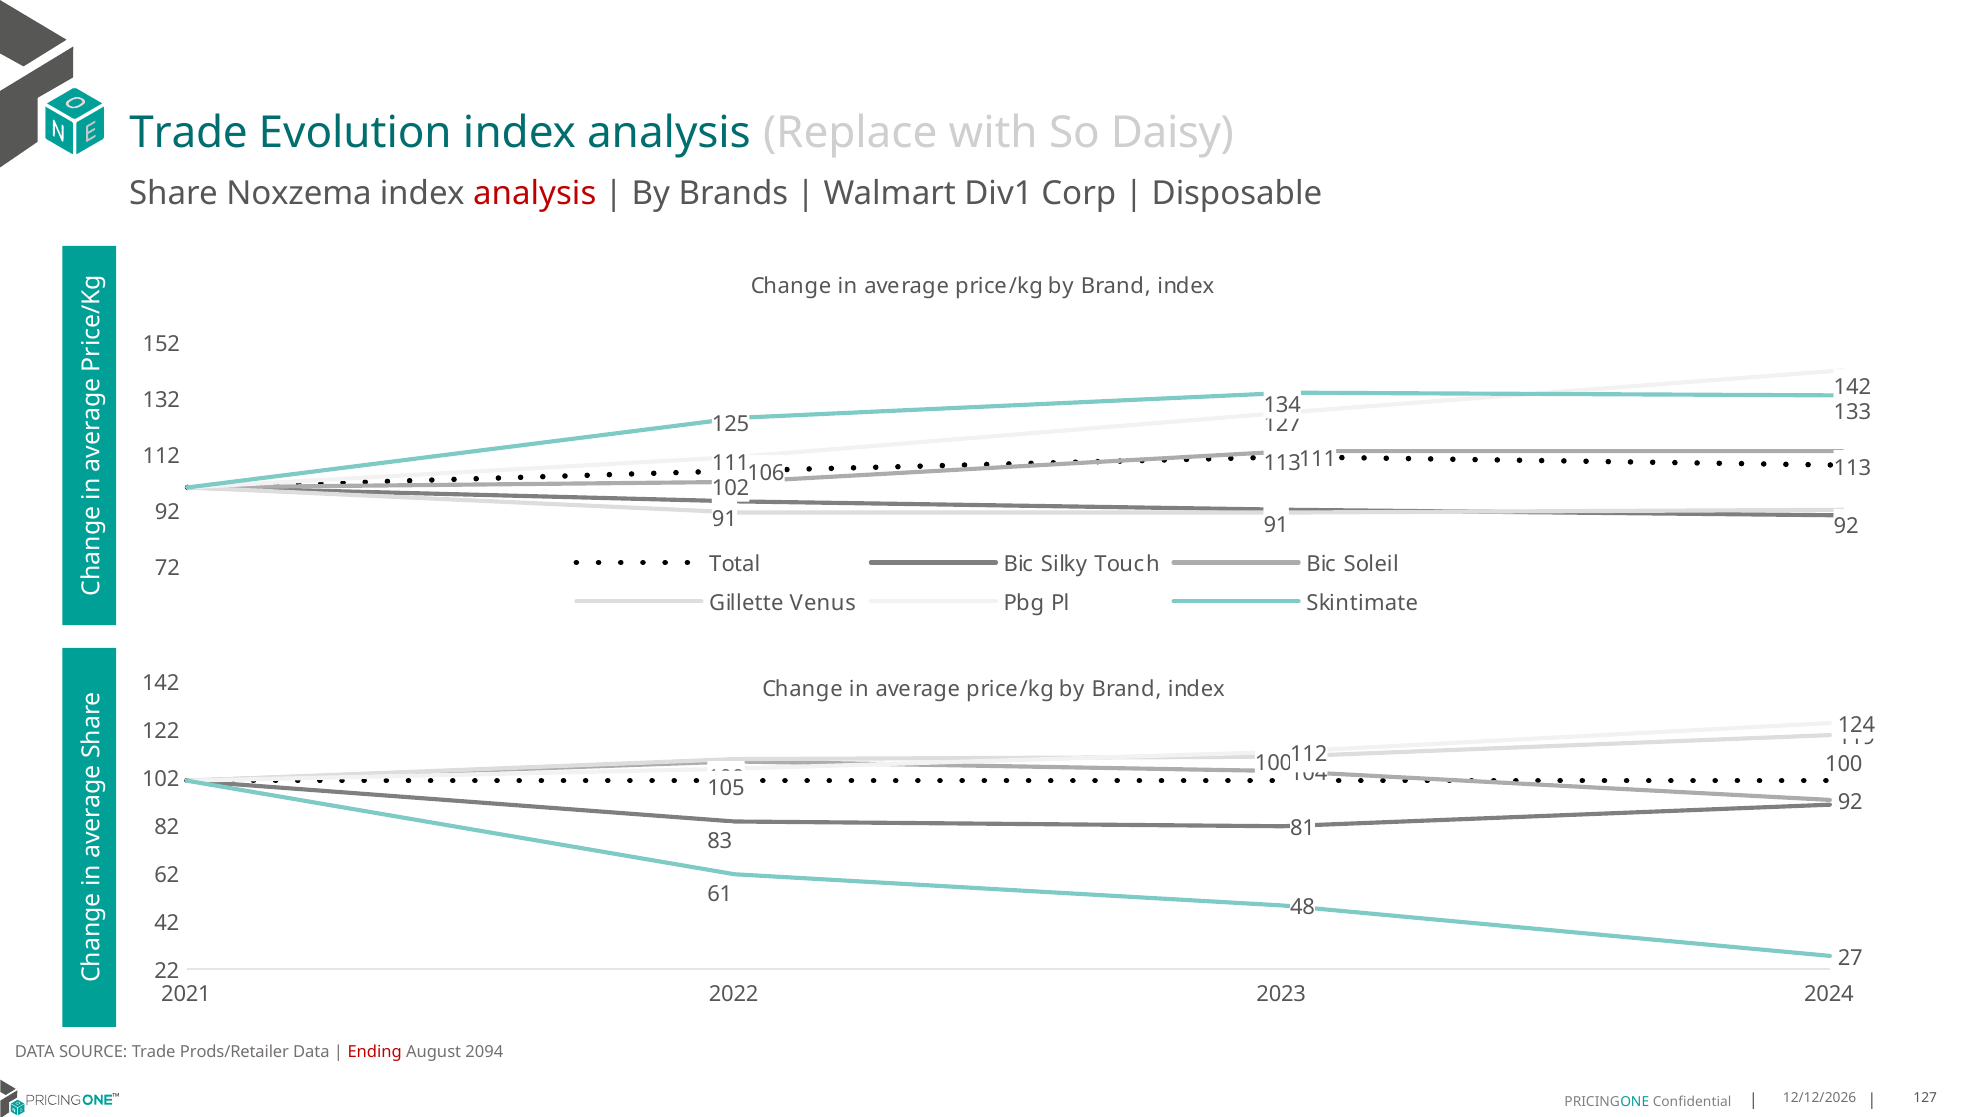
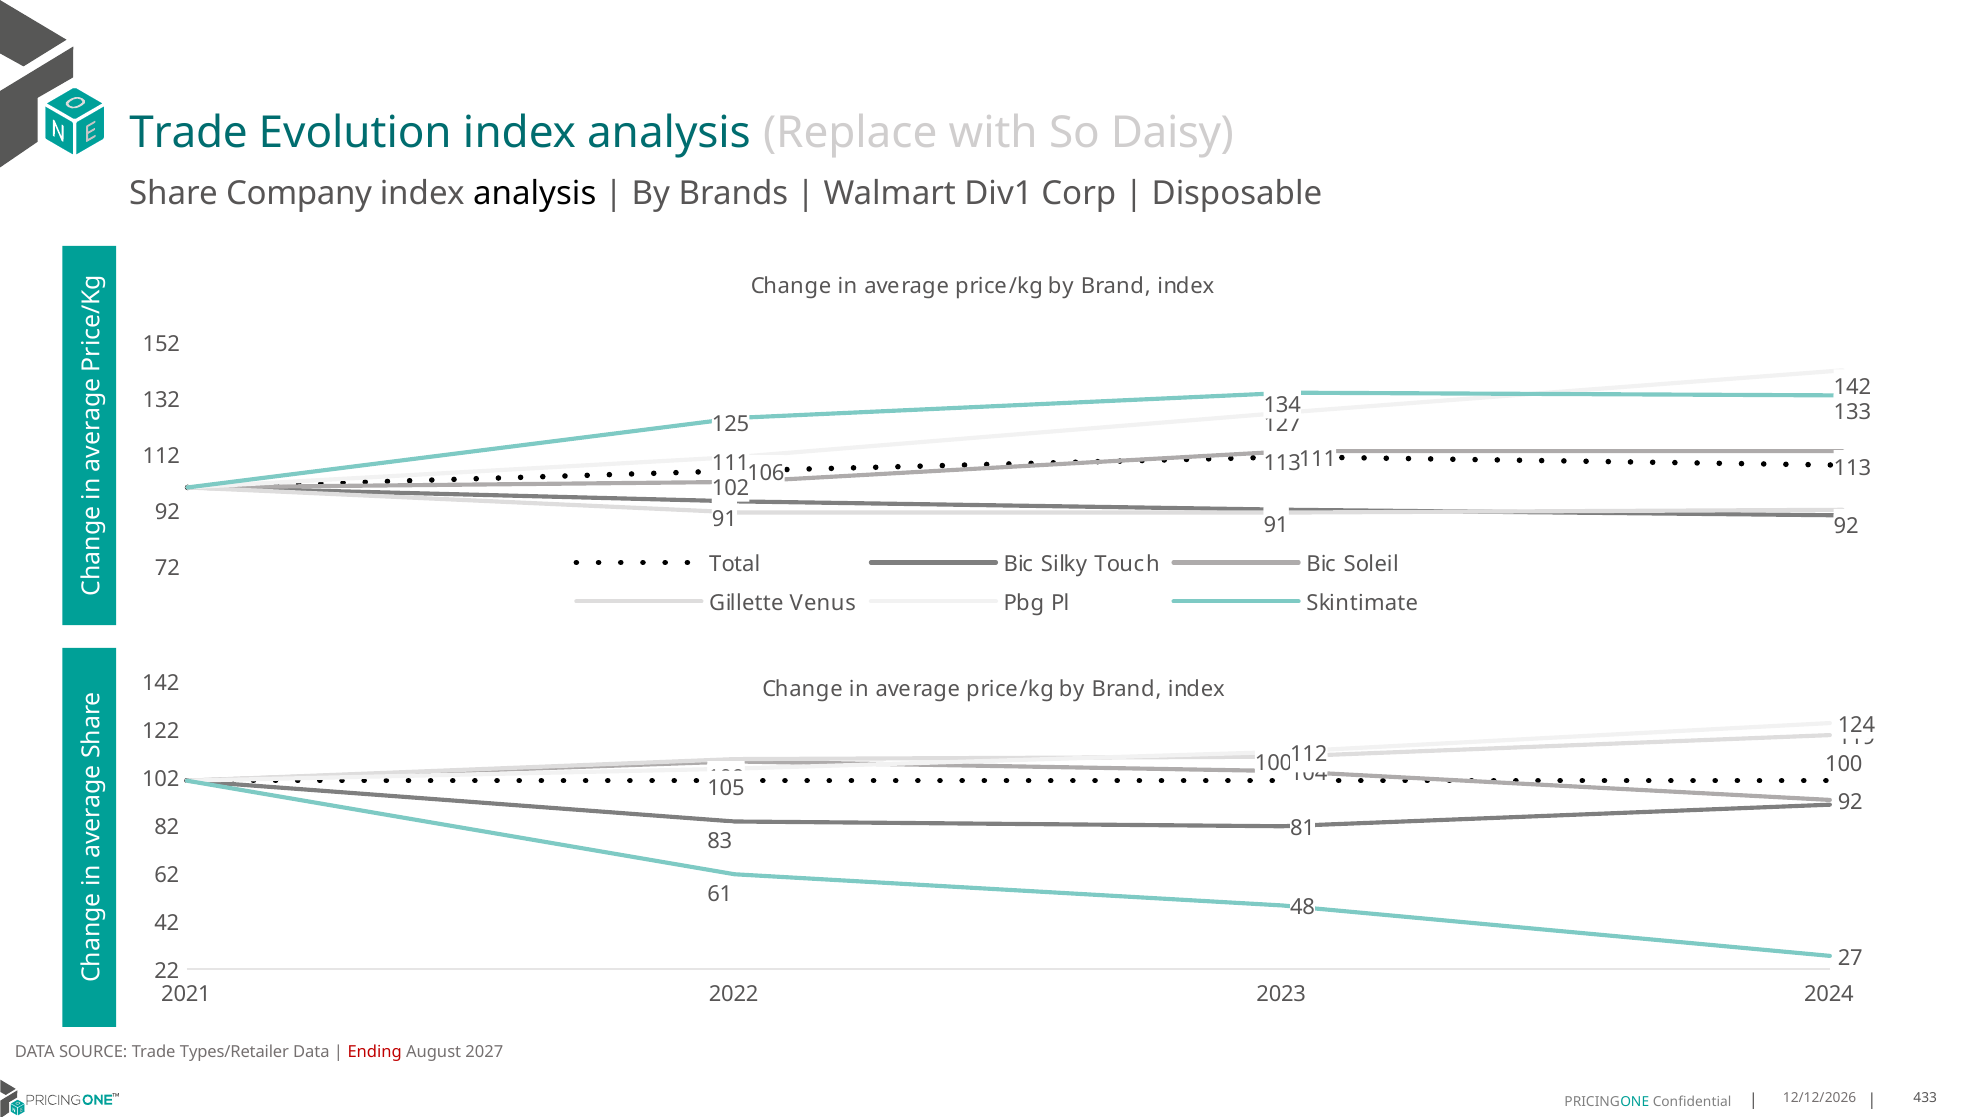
Noxzema: Noxzema -> Company
analysis at (535, 194) colour: red -> black
Prods/Retailer: Prods/Retailer -> Types/Retailer
2094: 2094 -> 2027
127 at (1925, 1098): 127 -> 433
